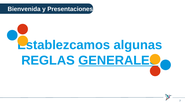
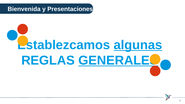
algunas underline: none -> present
